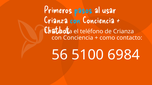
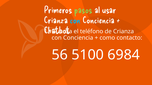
pasos colour: light blue -> light green
